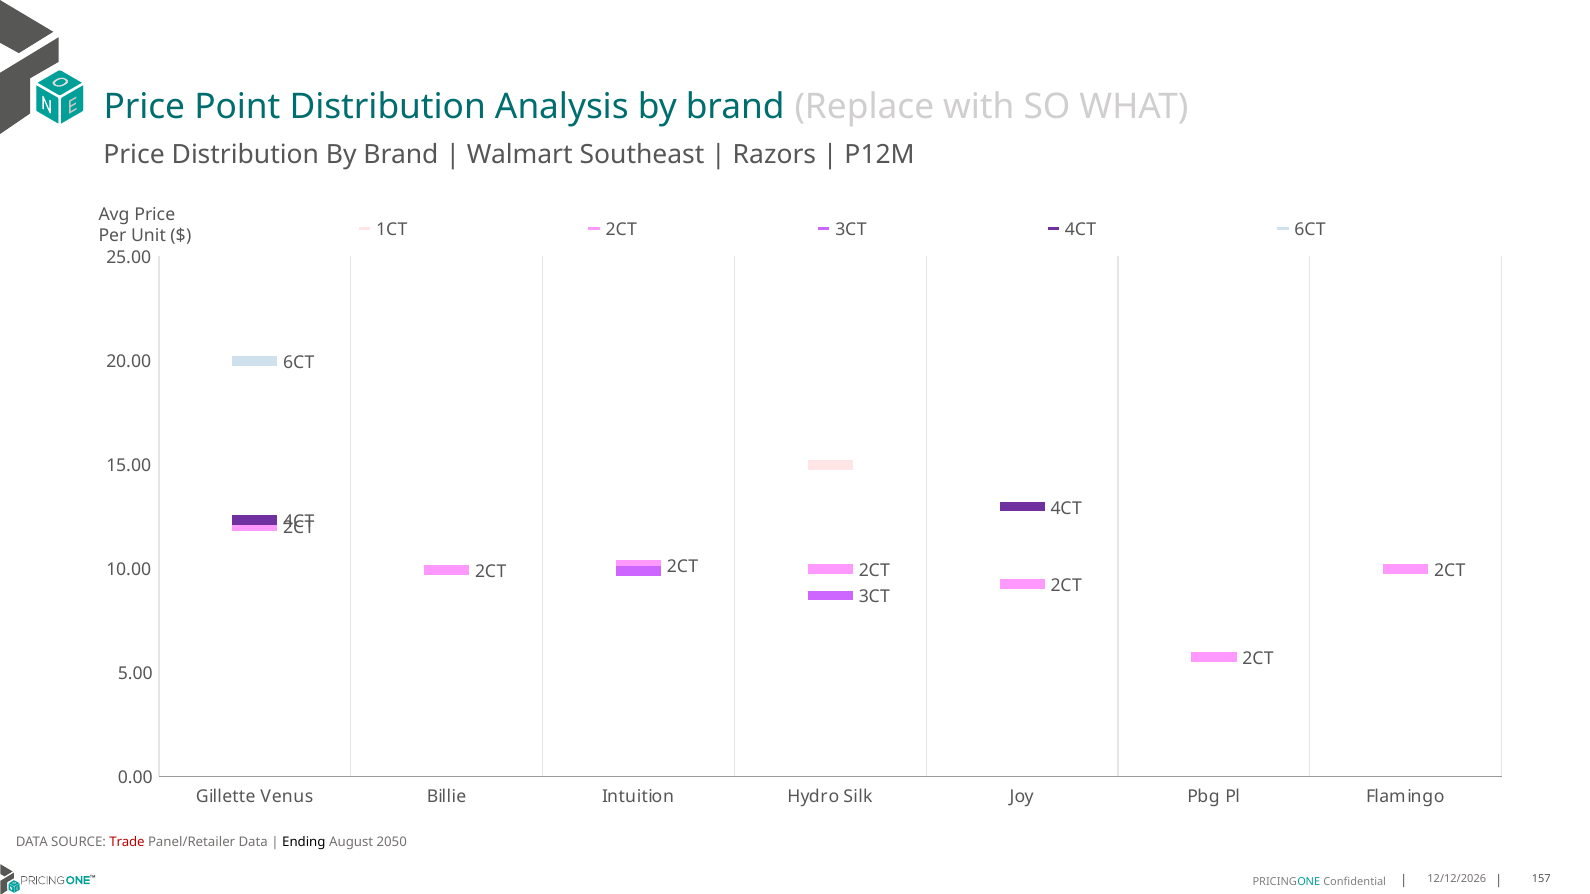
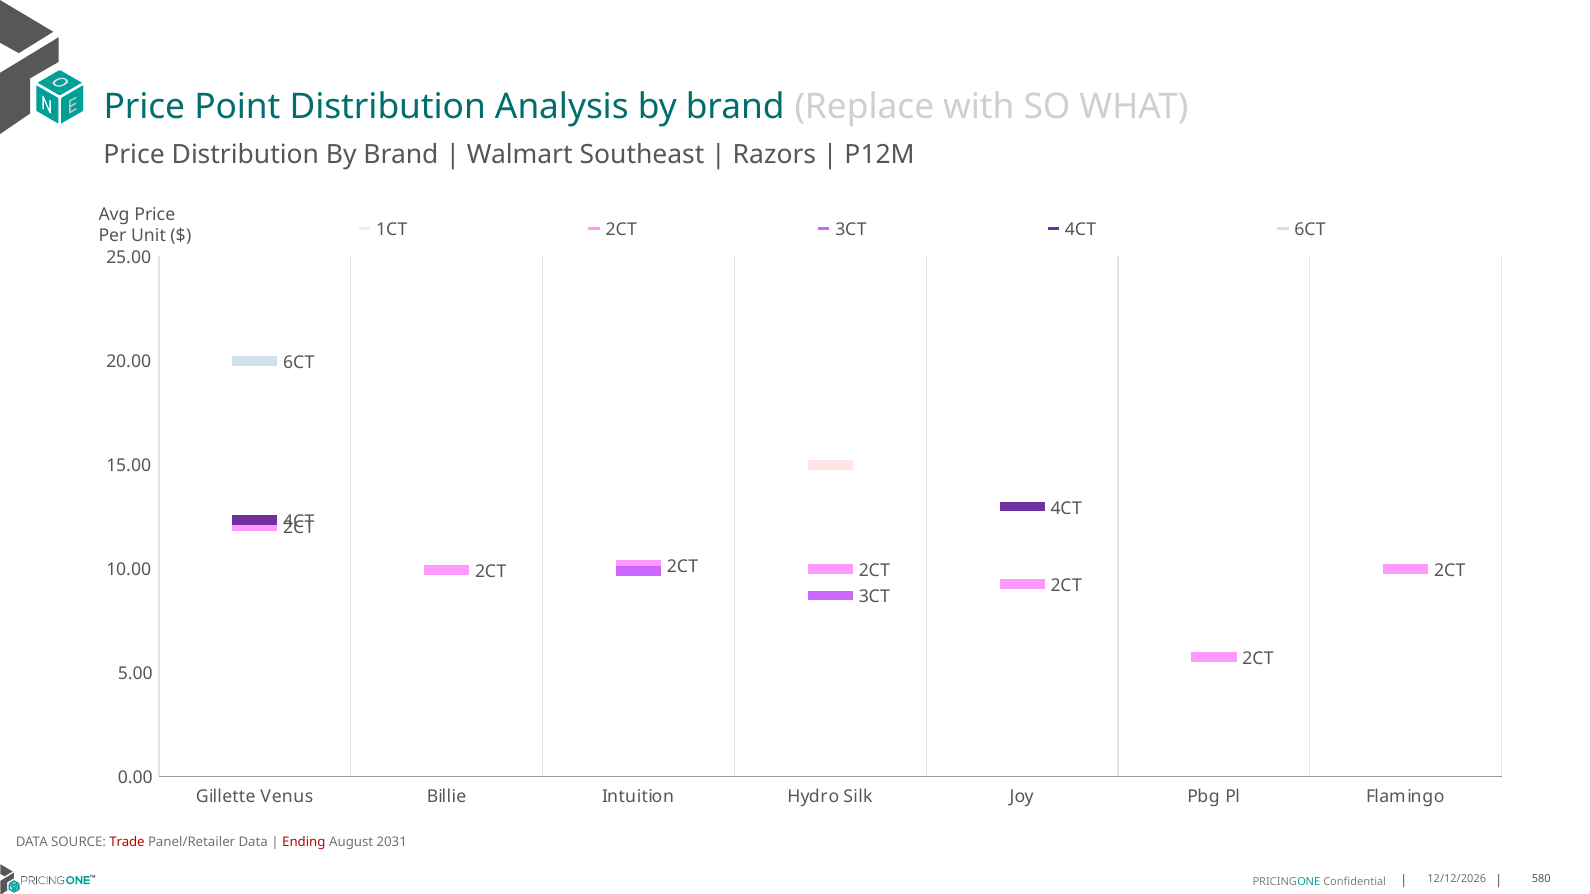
Ending colour: black -> red
2050: 2050 -> 2031
157: 157 -> 580
